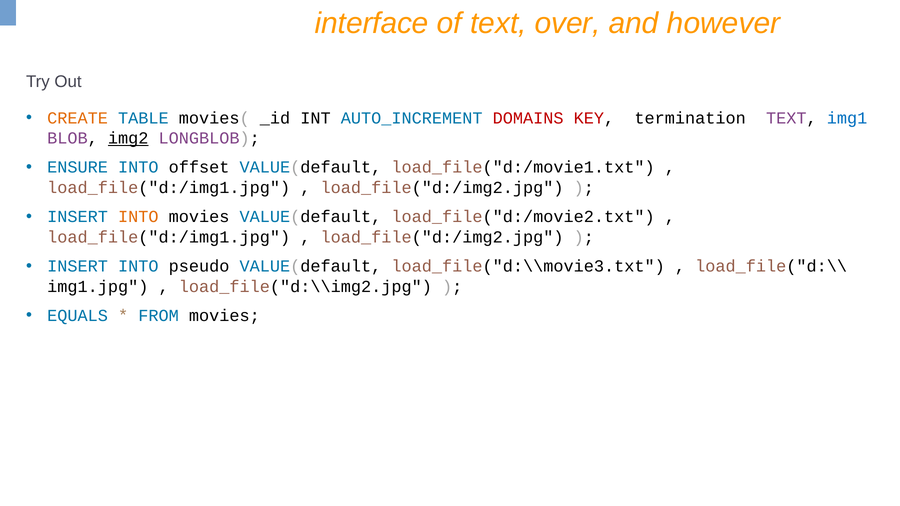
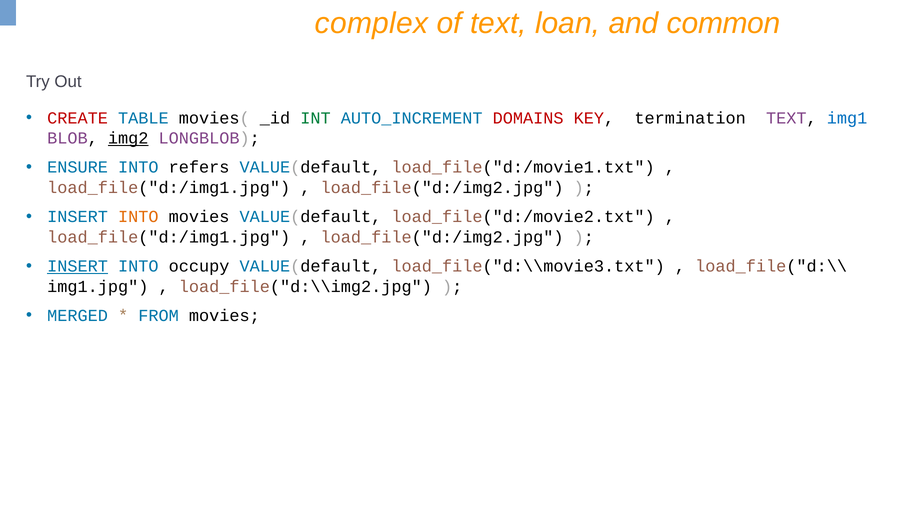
interface: interface -> complex
over: over -> loan
however: however -> common
CREATE colour: orange -> red
INT colour: black -> green
offset: offset -> refers
INSERT at (78, 266) underline: none -> present
pseudo: pseudo -> occupy
EQUALS: EQUALS -> MERGED
